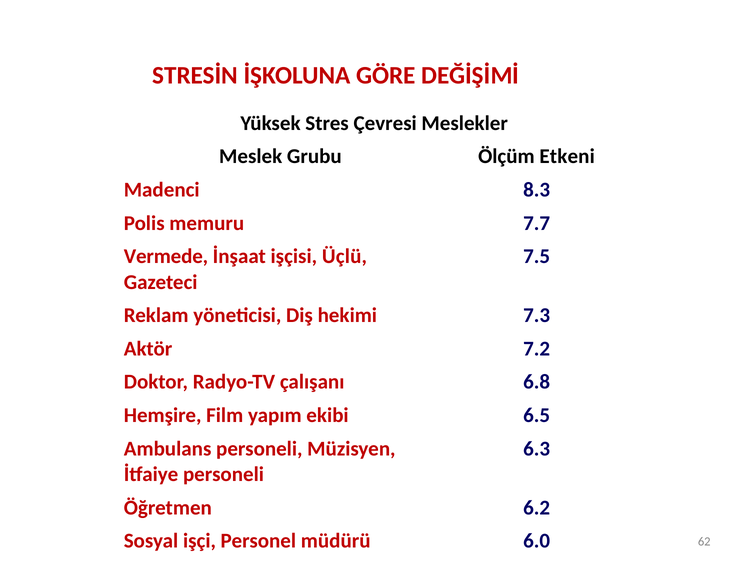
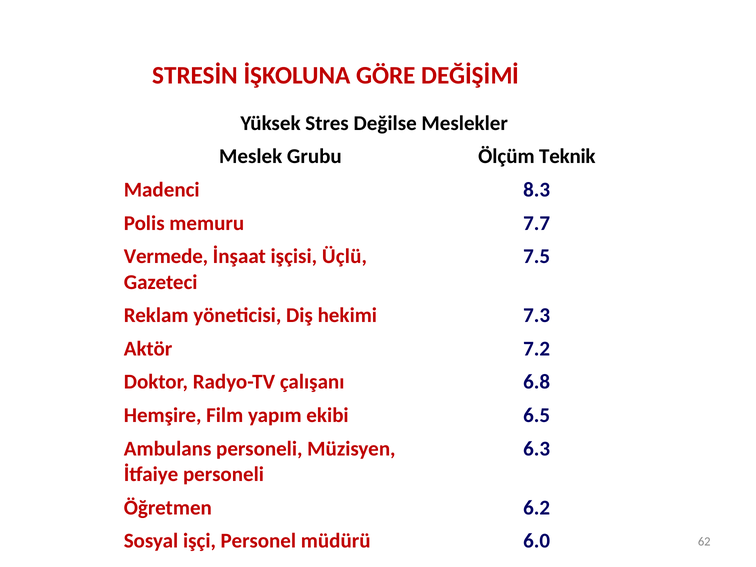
Çevresi: Çevresi -> Değilse
Etkeni: Etkeni -> Teknik
